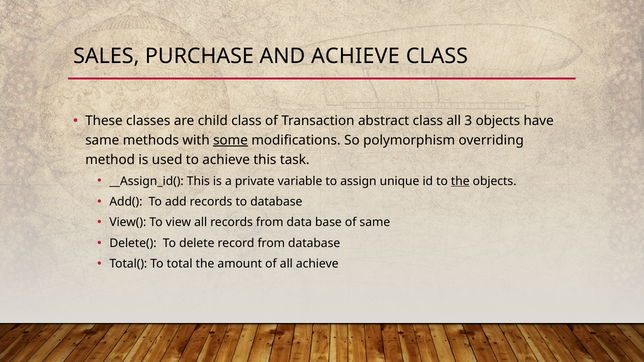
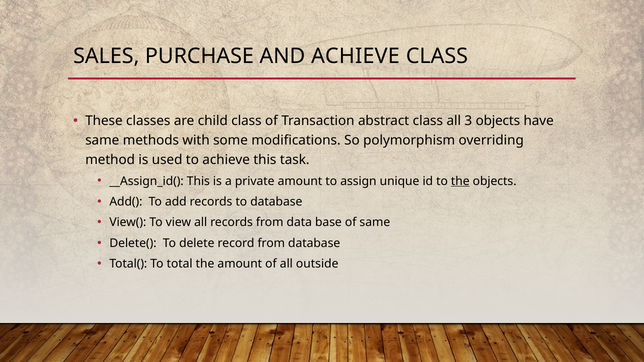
some underline: present -> none
private variable: variable -> amount
all achieve: achieve -> outside
